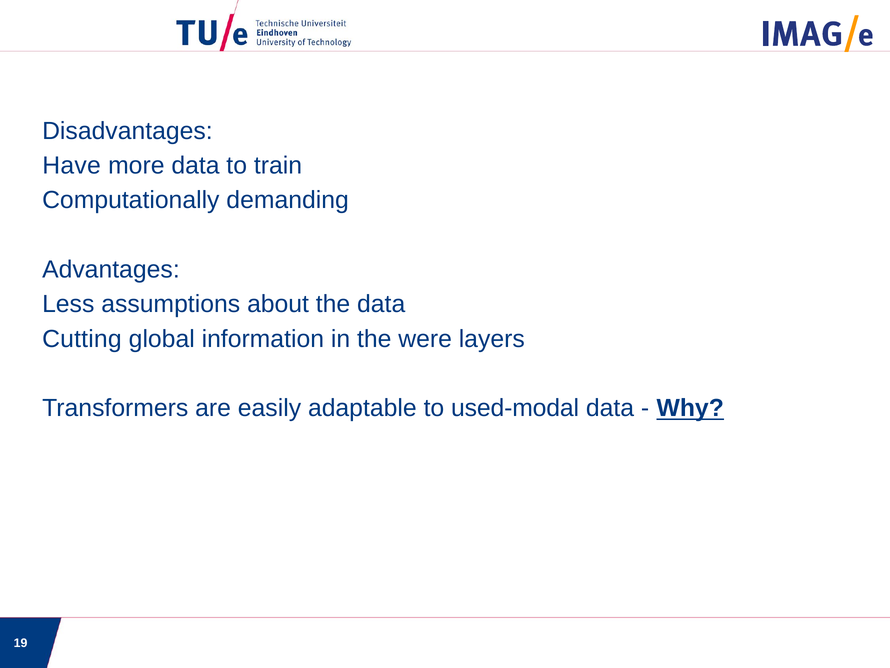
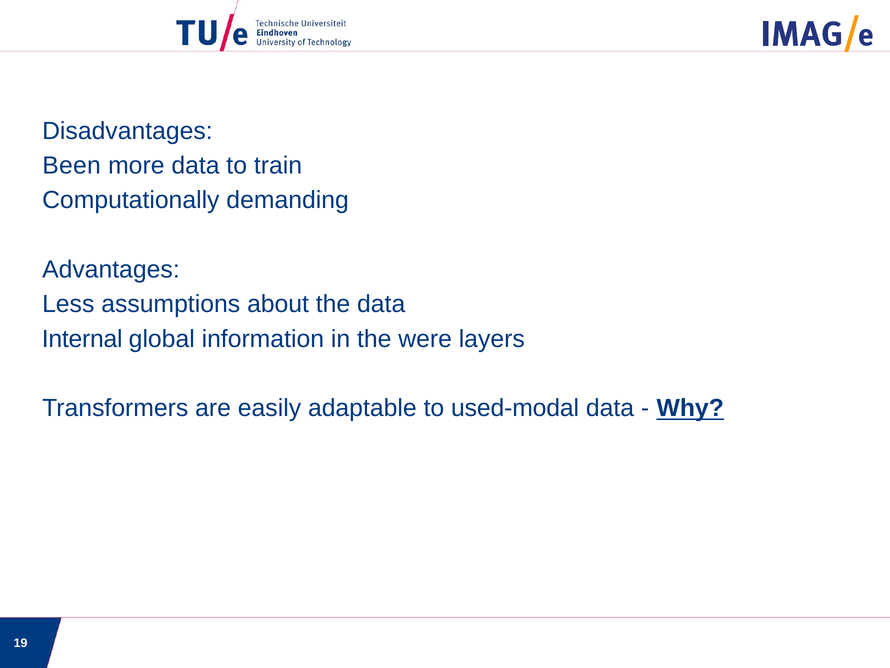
Have: Have -> Been
Cutting: Cutting -> Internal
